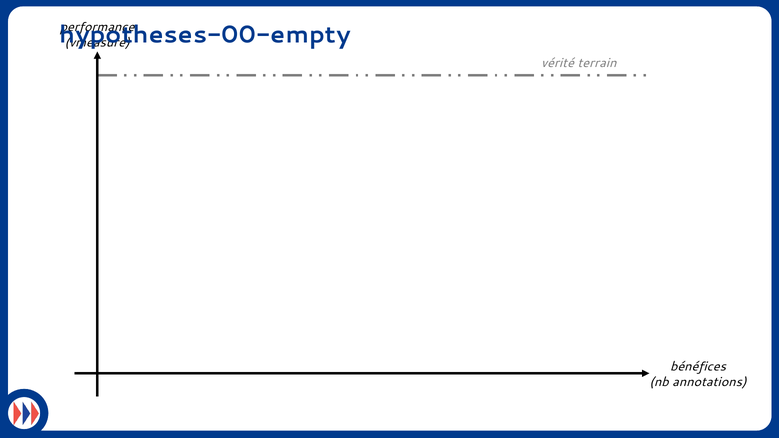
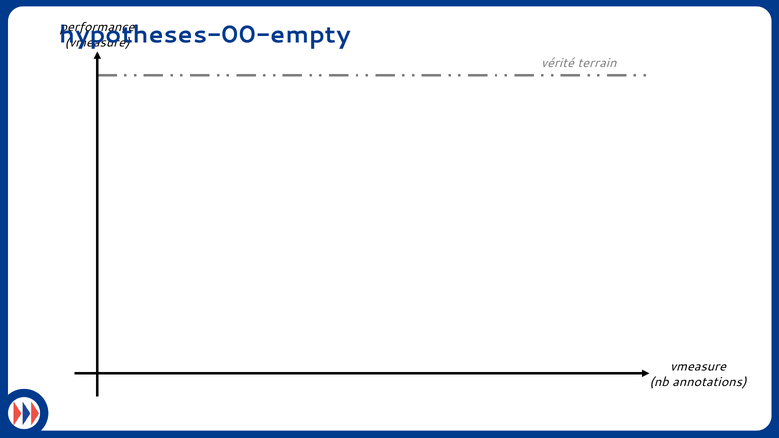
bénéfices at (698, 366): bénéfices -> vmeasure
